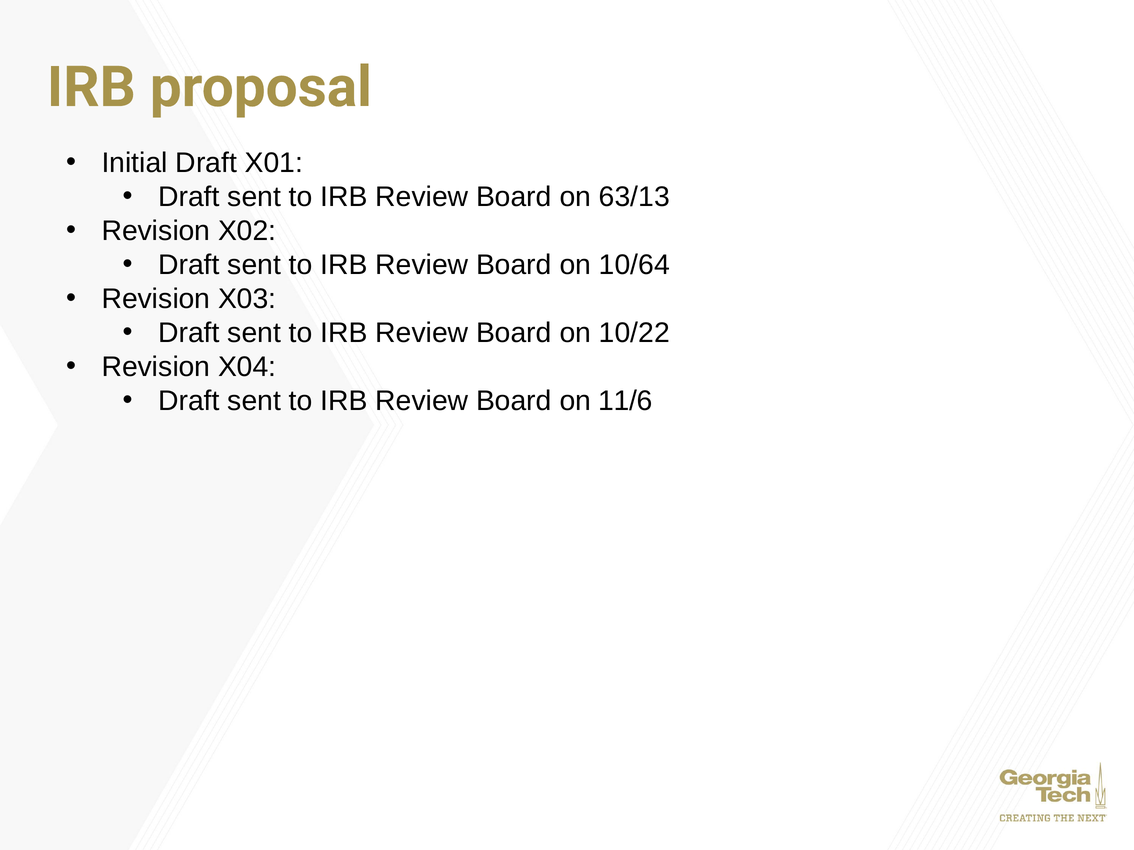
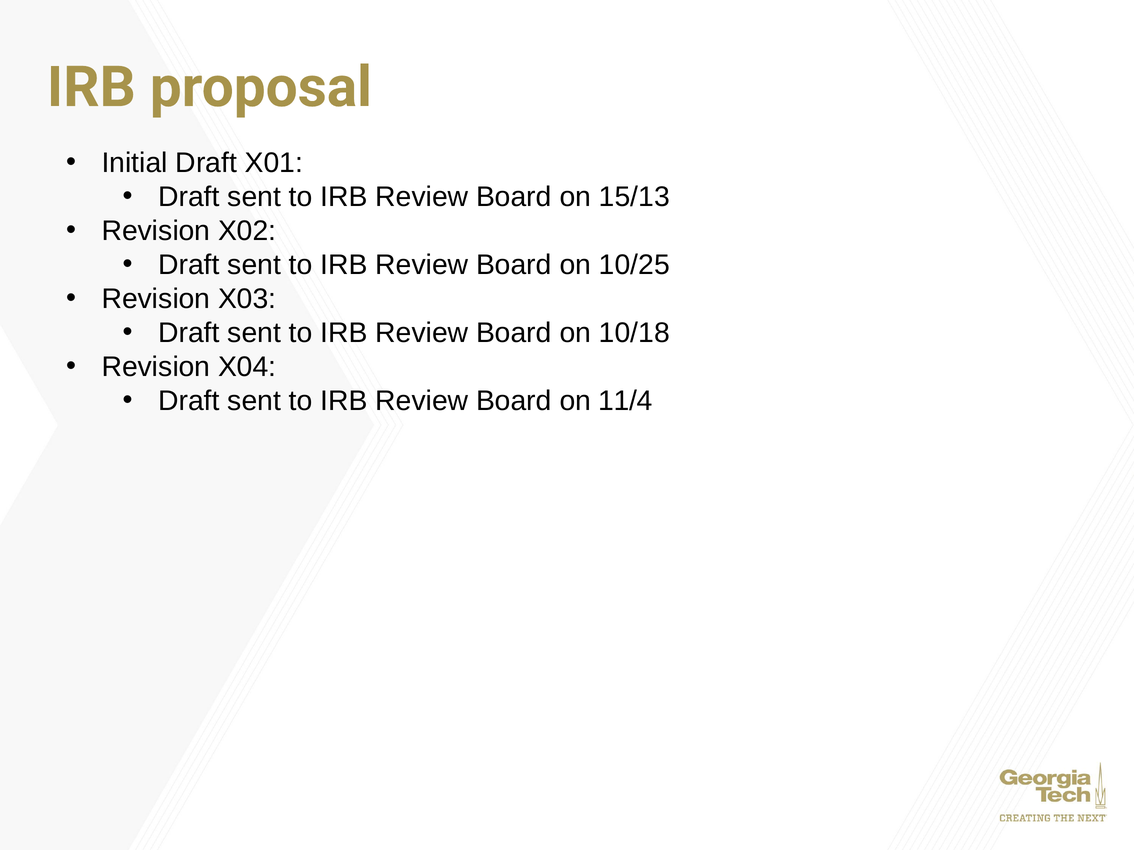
63/13: 63/13 -> 15/13
10/64: 10/64 -> 10/25
10/22: 10/22 -> 10/18
11/6: 11/6 -> 11/4
